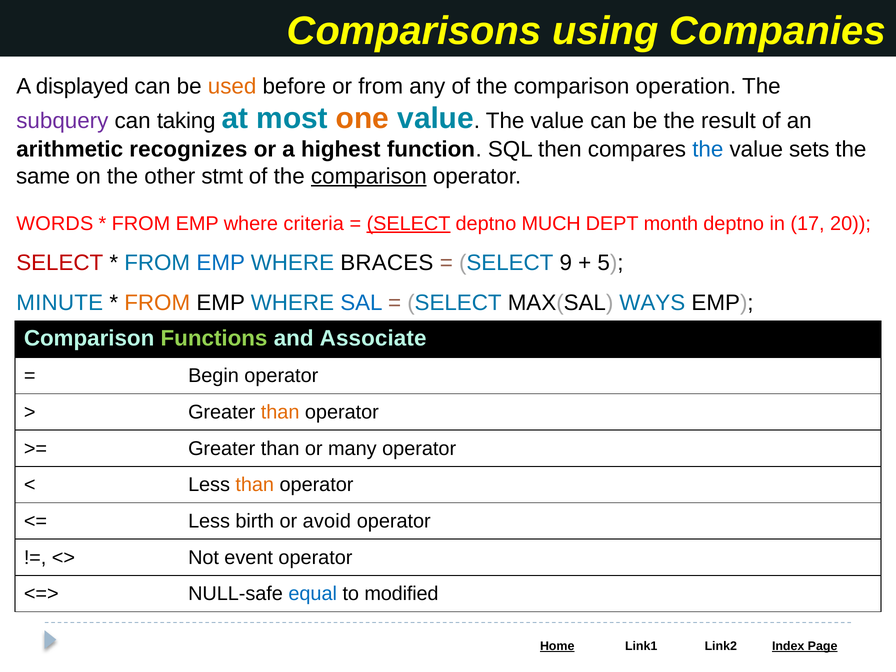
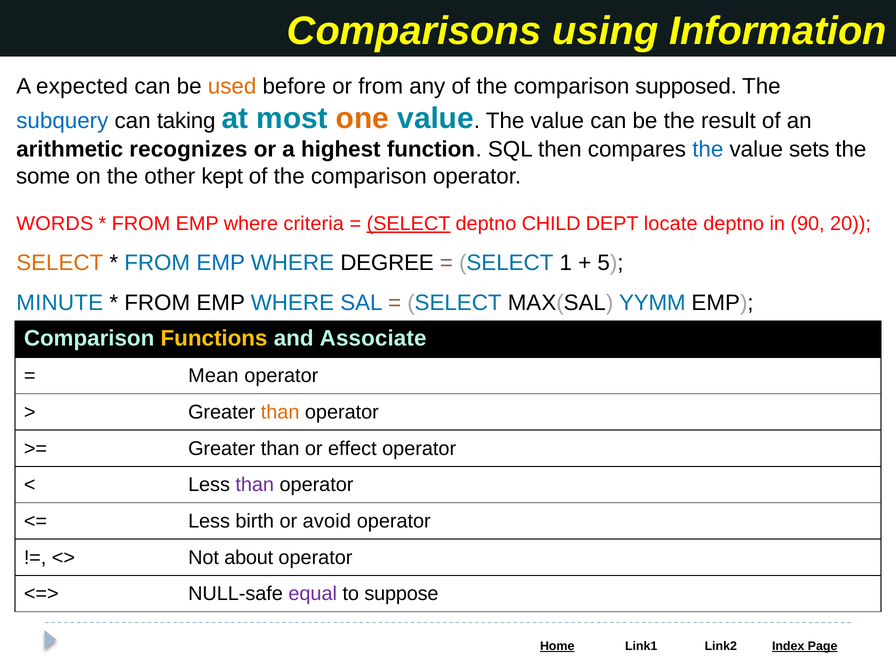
Companies: Companies -> Information
displayed: displayed -> expected
operation: operation -> supposed
subquery colour: purple -> blue
same: same -> some
stmt: stmt -> kept
comparison at (369, 176) underline: present -> none
MUCH: MUCH -> CHILD
month: month -> locate
17: 17 -> 90
SELECT at (60, 263) colour: red -> orange
BRACES: BRACES -> DEGREE
9: 9 -> 1
FROM at (157, 303) colour: orange -> black
WAYS: WAYS -> YYMM
Functions colour: light green -> yellow
Begin: Begin -> Mean
many: many -> effect
than at (255, 485) colour: orange -> purple
event: event -> about
equal colour: blue -> purple
modified: modified -> suppose
